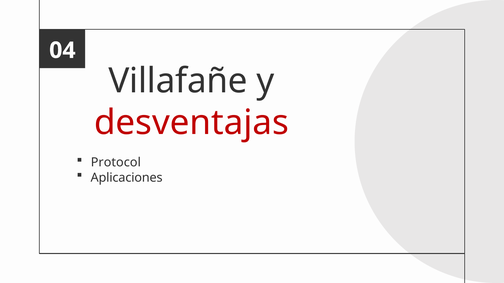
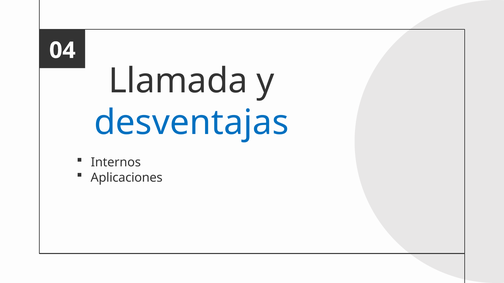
Villafañe: Villafañe -> Llamada
desventajas colour: red -> blue
Protocol: Protocol -> Internos
